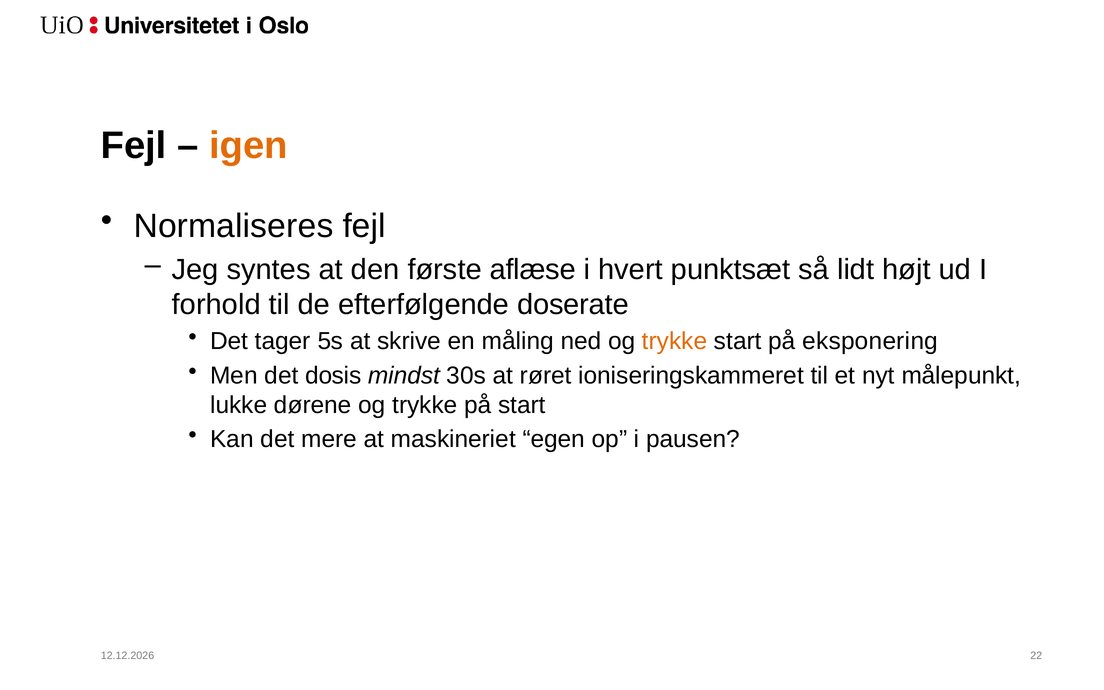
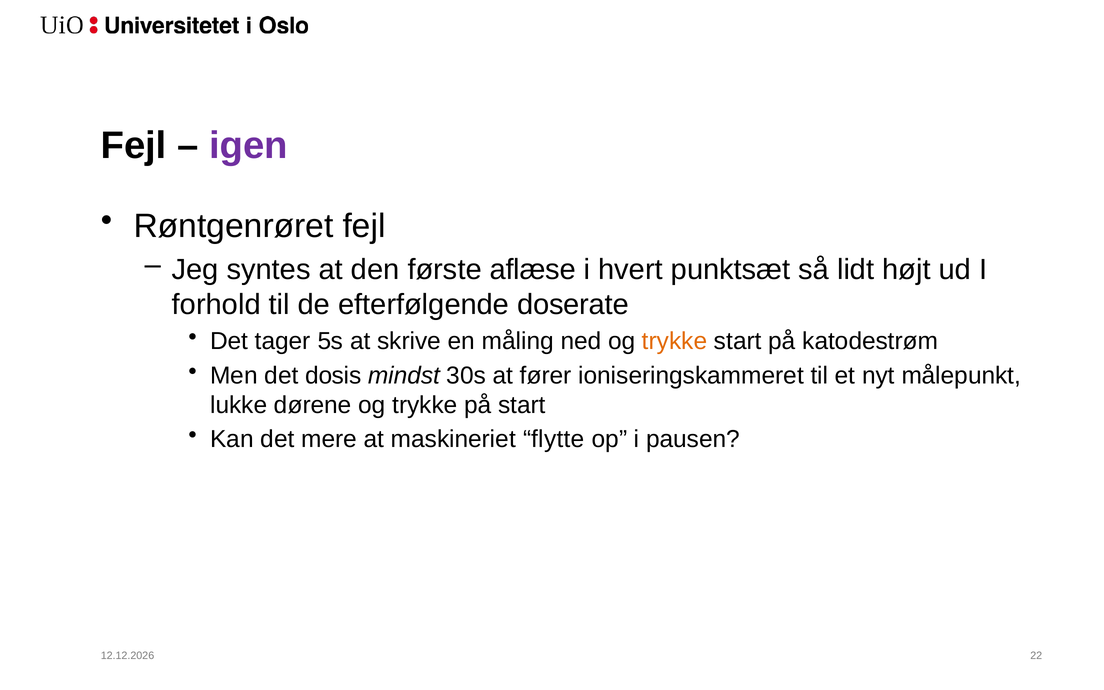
igen colour: orange -> purple
Normaliseres: Normaliseres -> Røntgenrøret
eksponering: eksponering -> katodestrøm
røret: røret -> fører
egen: egen -> flytte
